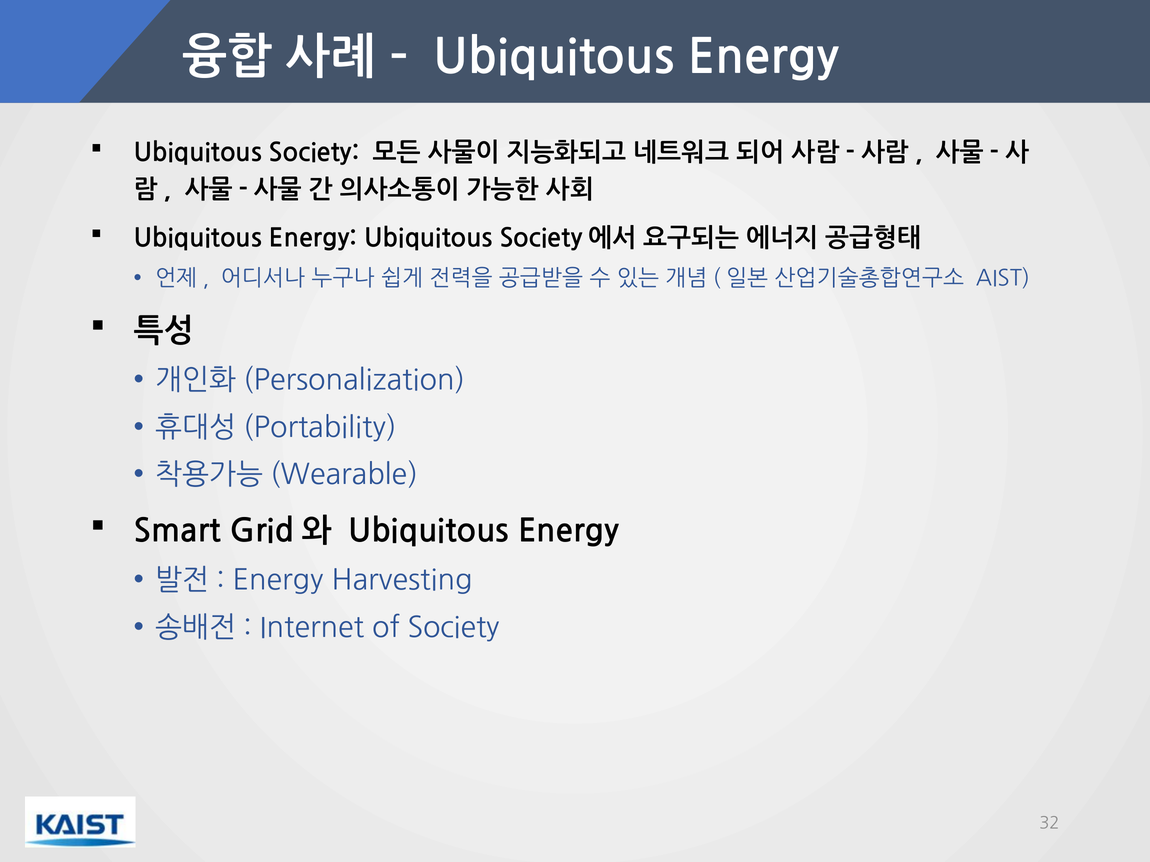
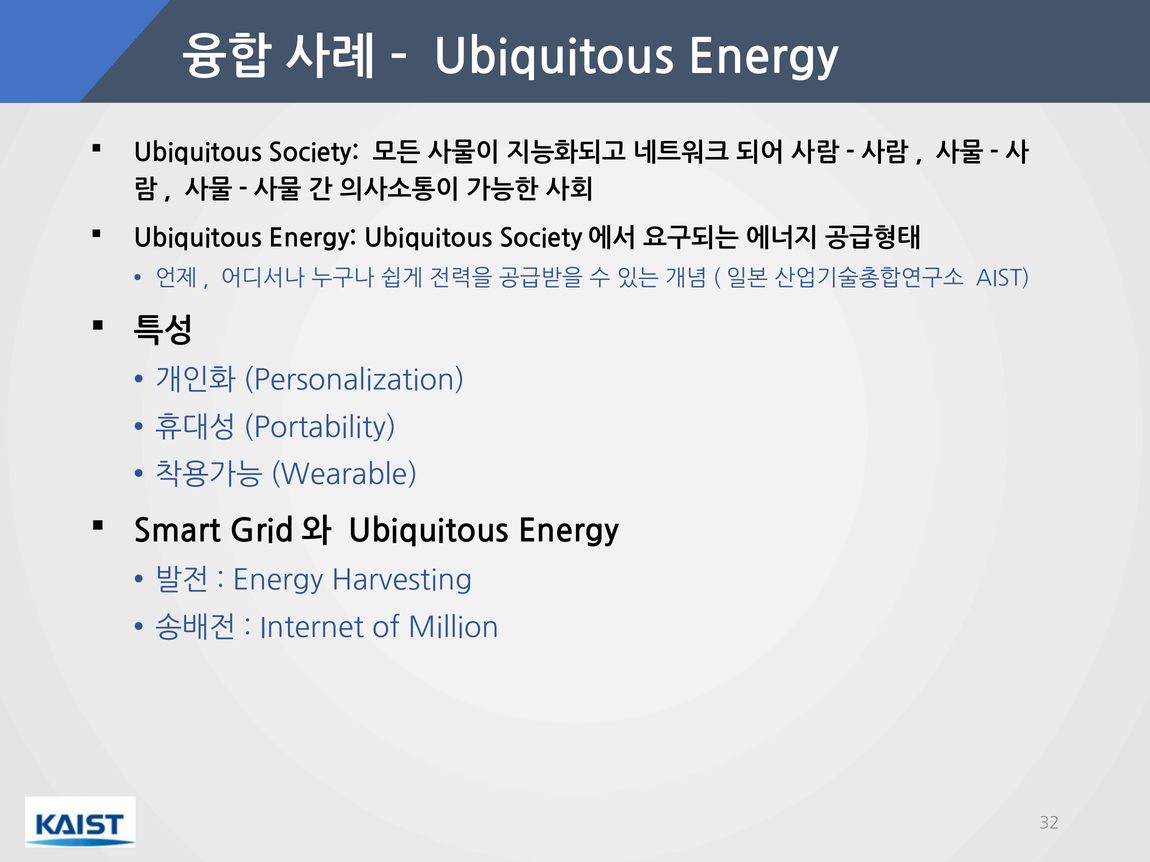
of Society: Society -> Million
